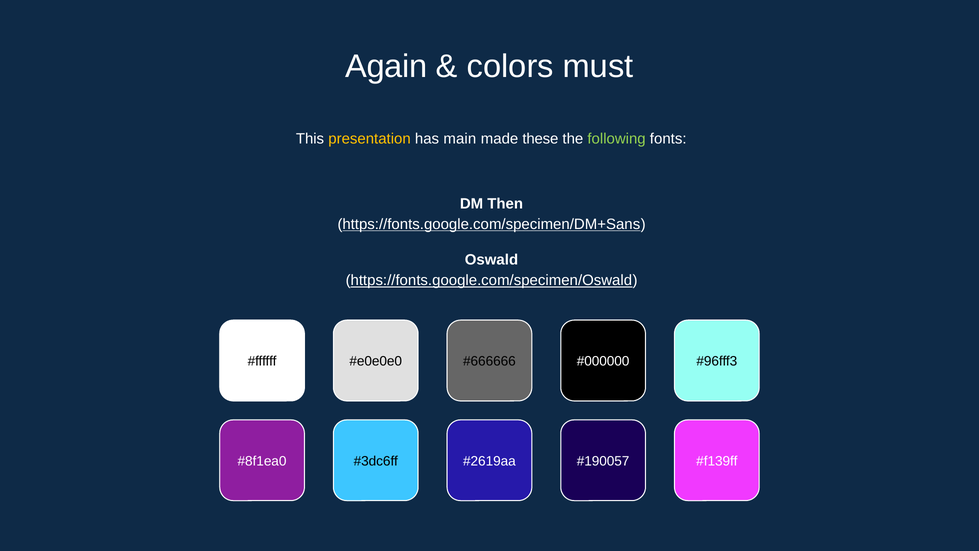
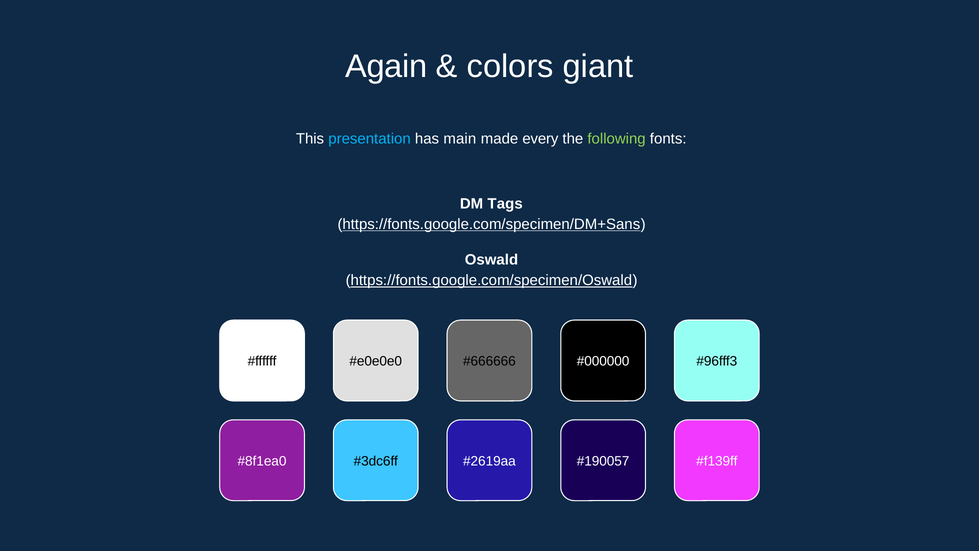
must: must -> giant
presentation colour: yellow -> light blue
these: these -> every
Then: Then -> Tags
